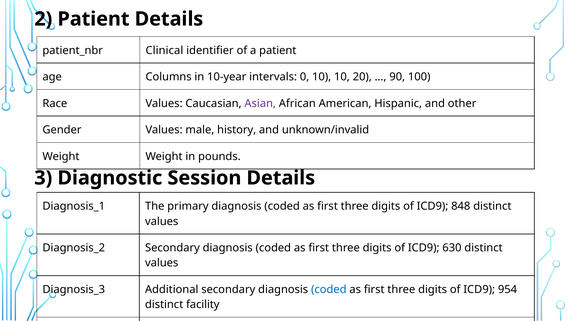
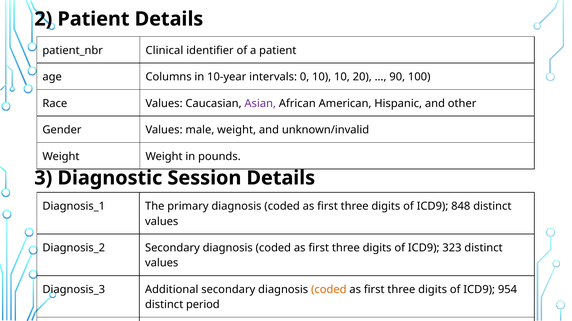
male history: history -> weight
630: 630 -> 323
coded at (329, 290) colour: blue -> orange
facility: facility -> period
